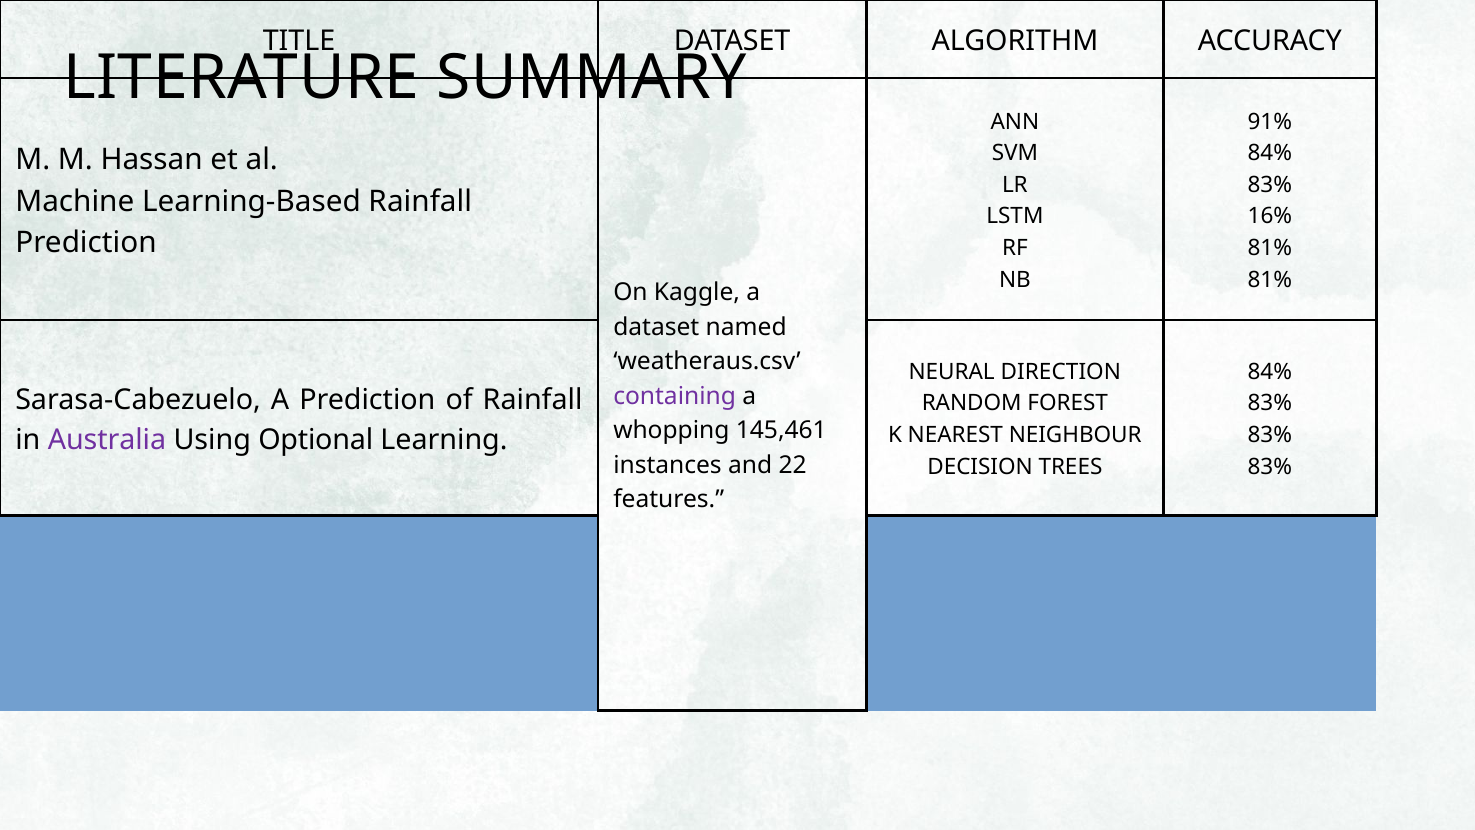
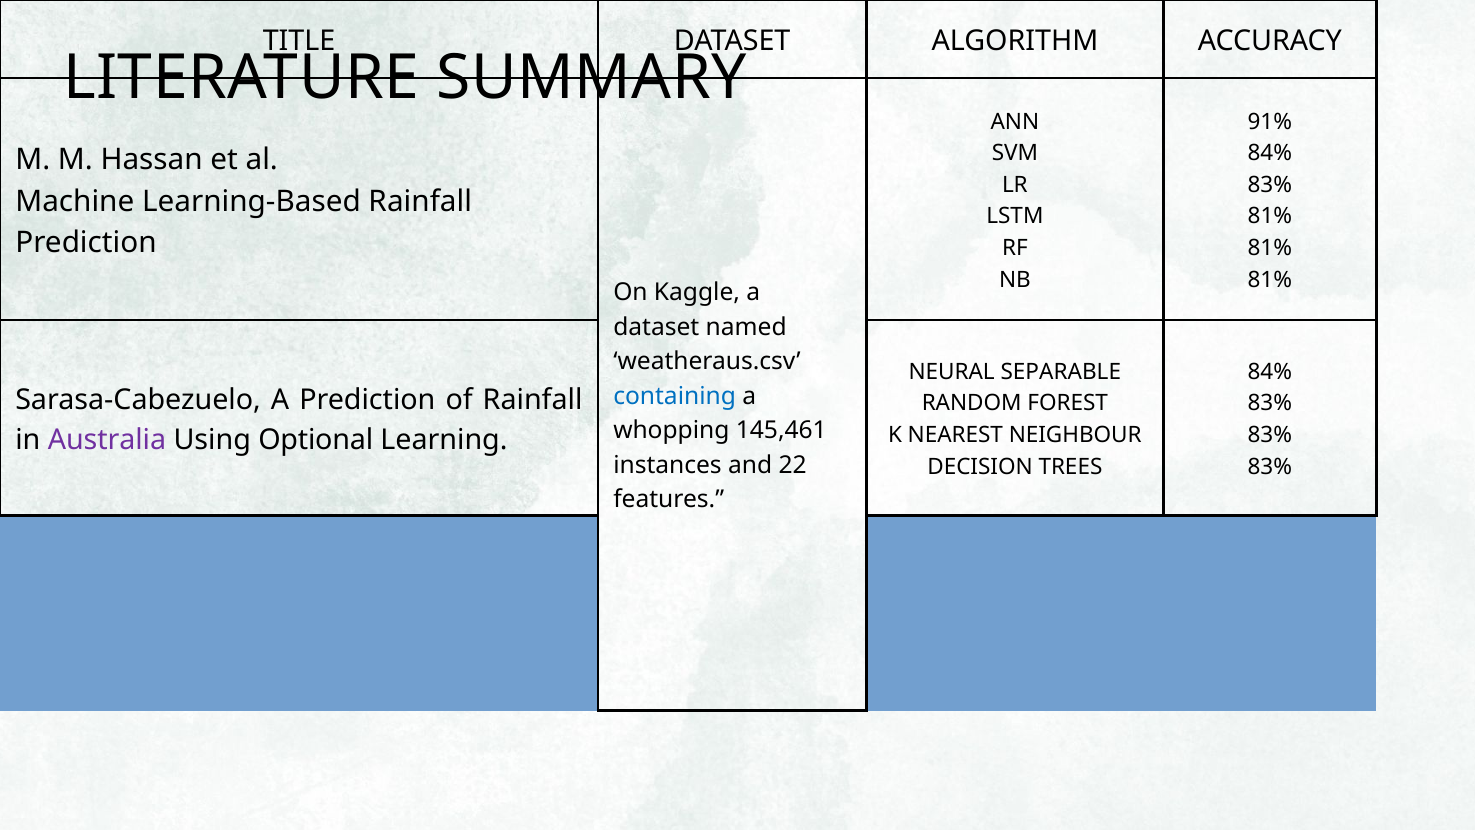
16% at (1270, 216): 16% -> 81%
DIRECTION: DIRECTION -> SEPARABLE
containing colour: purple -> blue
